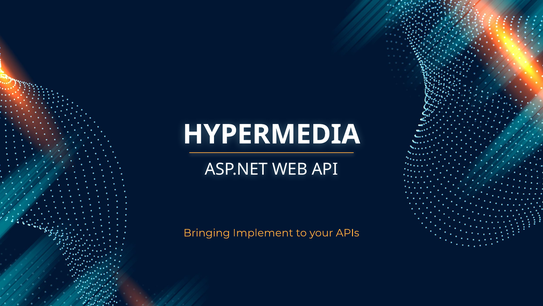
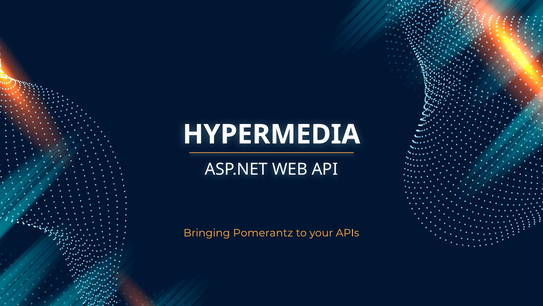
Implement: Implement -> Pomerantz
